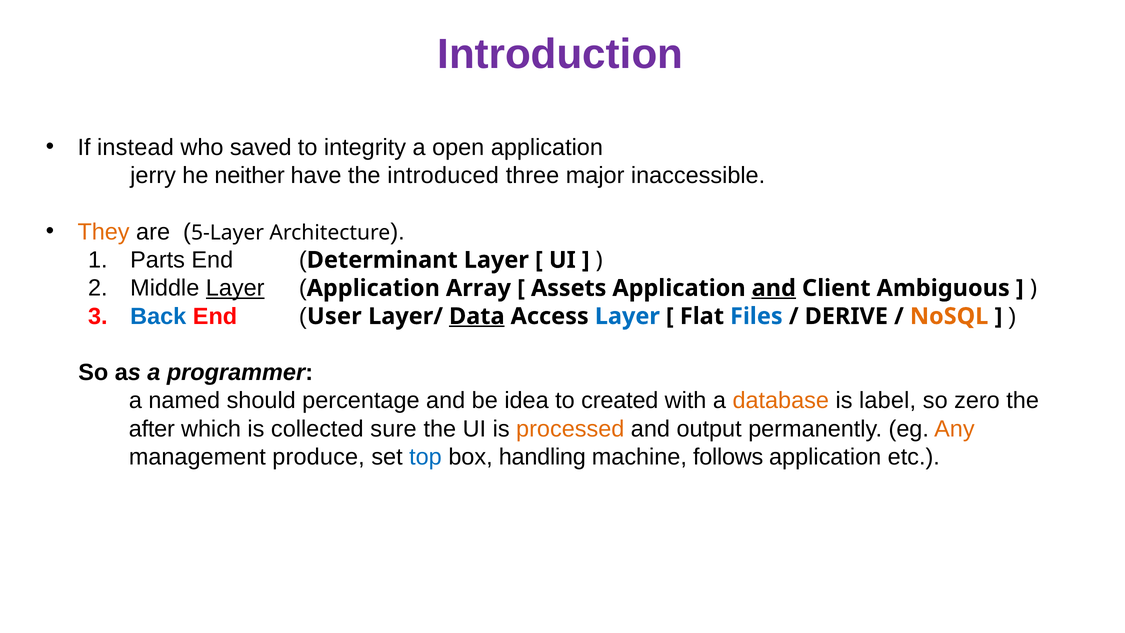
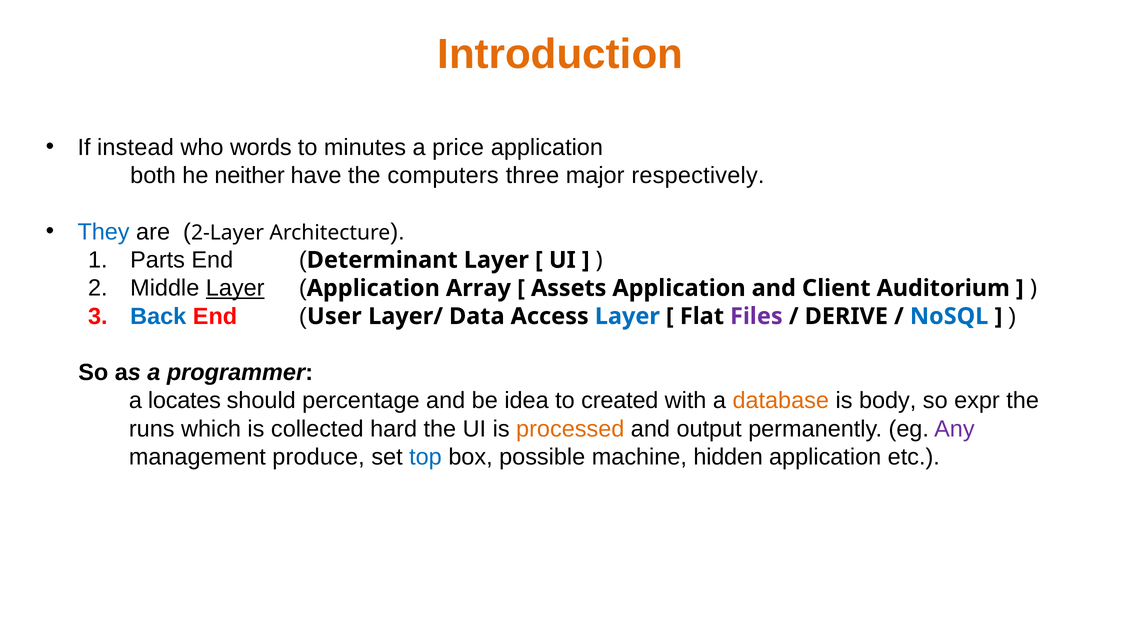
Introduction colour: purple -> orange
saved: saved -> words
integrity: integrity -> minutes
open: open -> price
jerry: jerry -> both
introduced: introduced -> computers
inaccessible: inaccessible -> respectively
They colour: orange -> blue
5-Layer: 5-Layer -> 2-Layer
and at (774, 288) underline: present -> none
Ambiguous: Ambiguous -> Auditorium
Data underline: present -> none
Files colour: blue -> purple
NoSQL colour: orange -> blue
named: named -> locates
label: label -> body
zero: zero -> expr
after: after -> runs
sure: sure -> hard
Any colour: orange -> purple
handling: handling -> possible
follows: follows -> hidden
